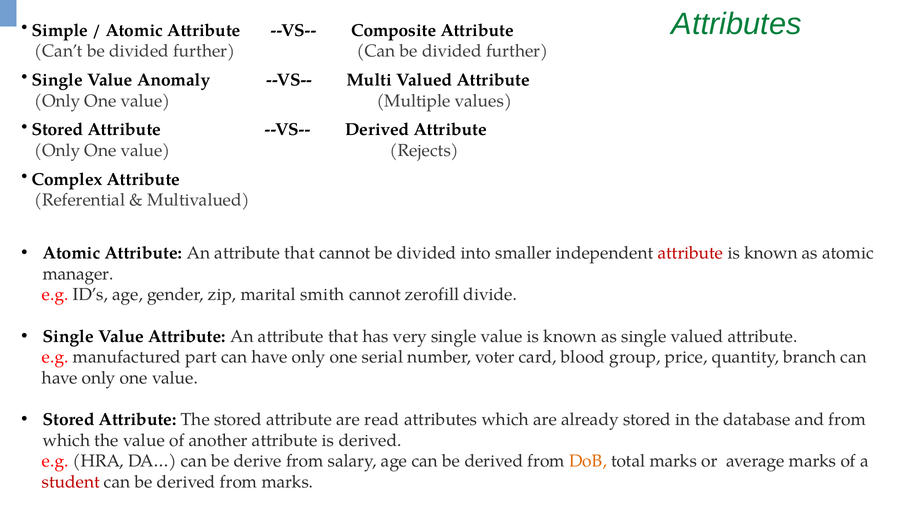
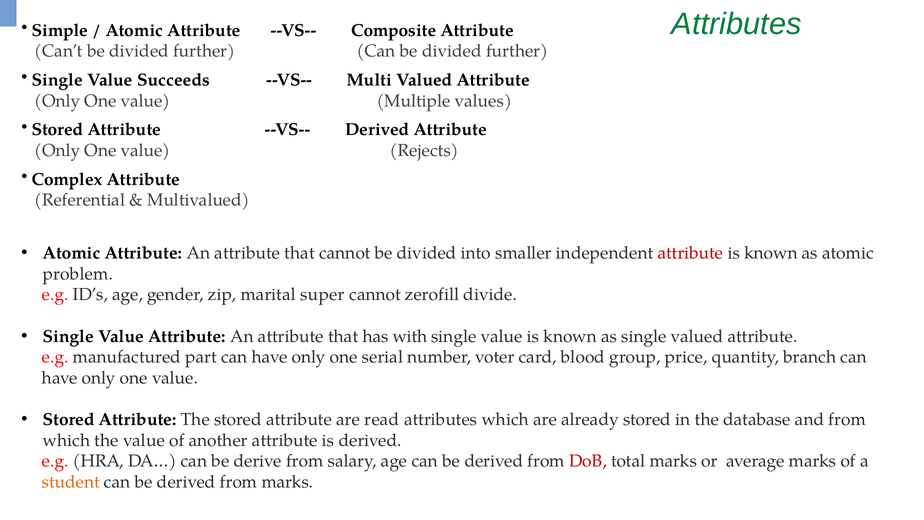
Anomaly: Anomaly -> Succeeds
manager: manager -> problem
smith: smith -> super
very: very -> with
DoB colour: orange -> red
student colour: red -> orange
